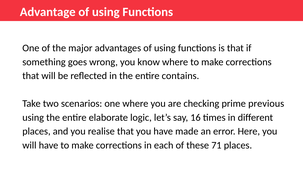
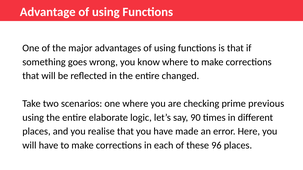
contains: contains -> changed
16: 16 -> 90
71: 71 -> 96
